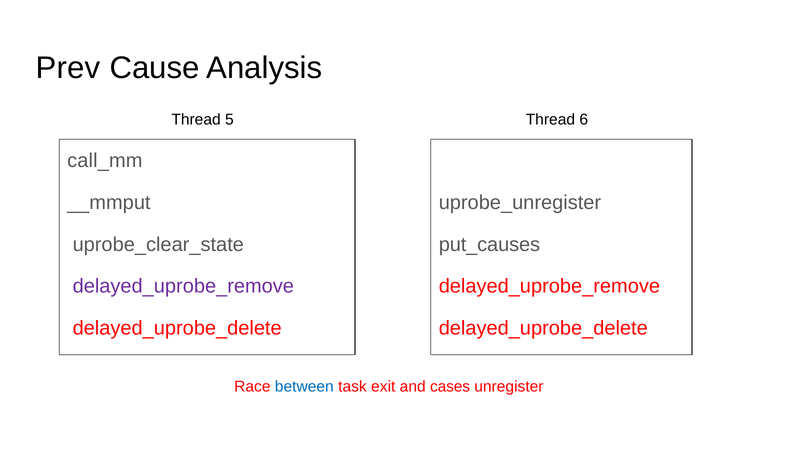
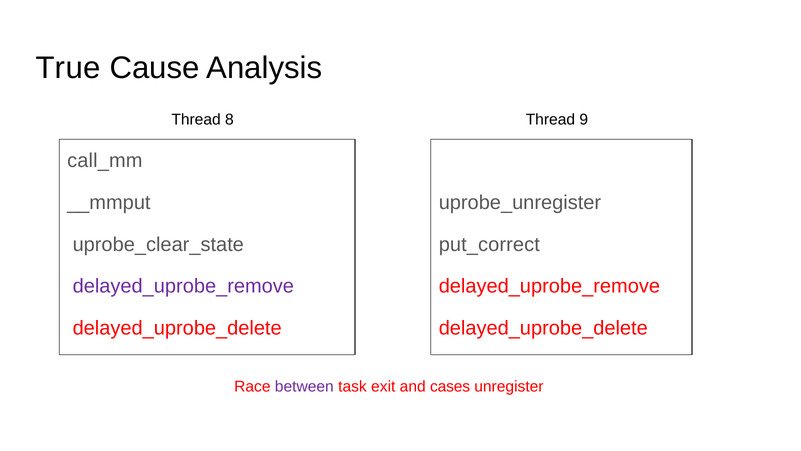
Prev: Prev -> True
5: 5 -> 8
6: 6 -> 9
put_causes: put_causes -> put_correct
between colour: blue -> purple
